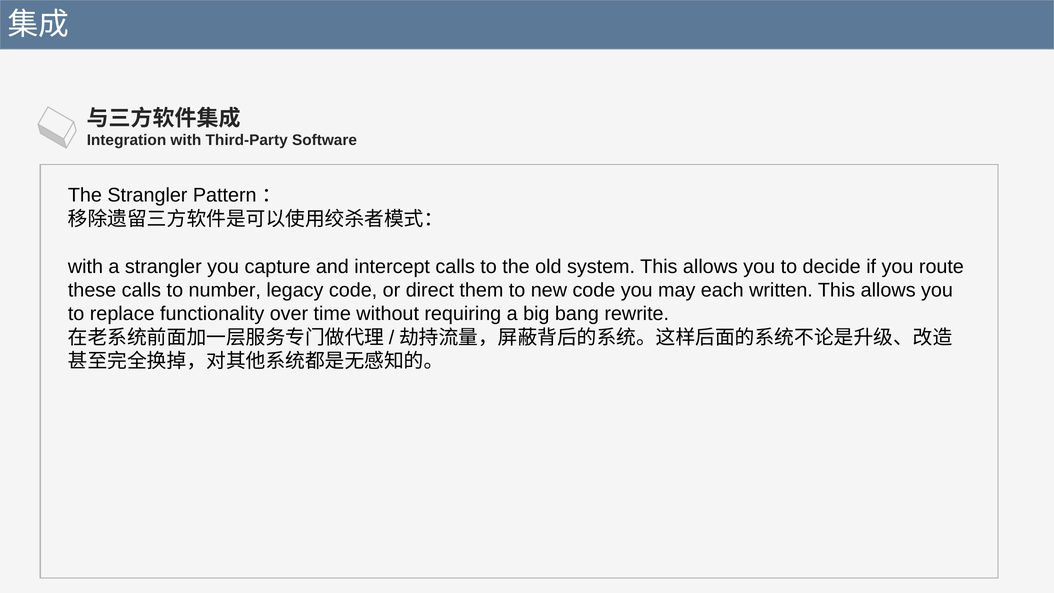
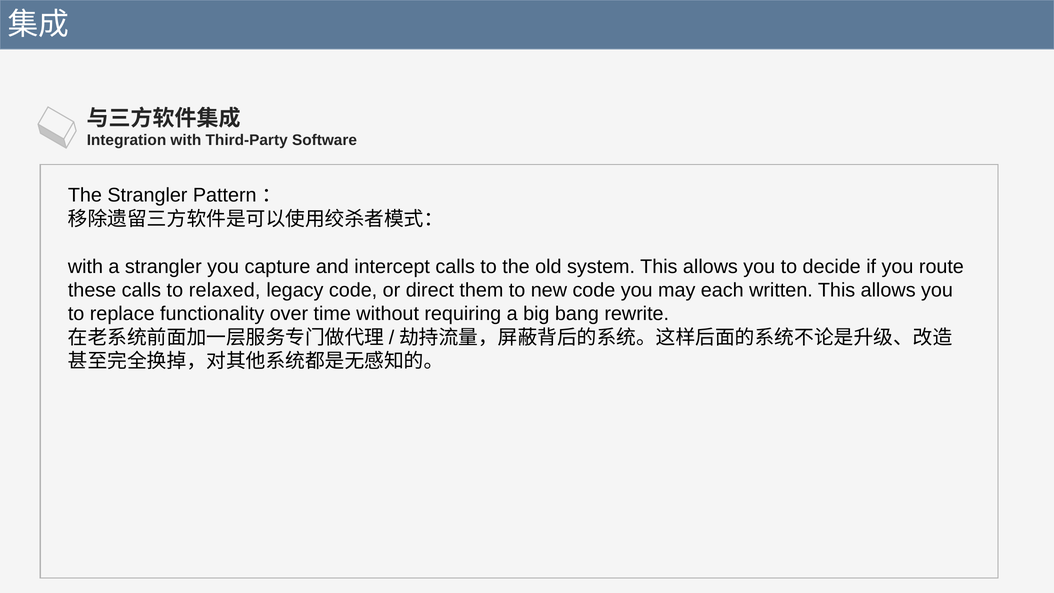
number: number -> relaxed
